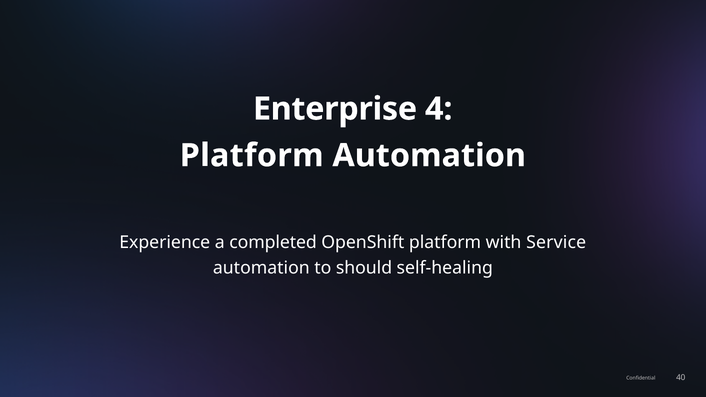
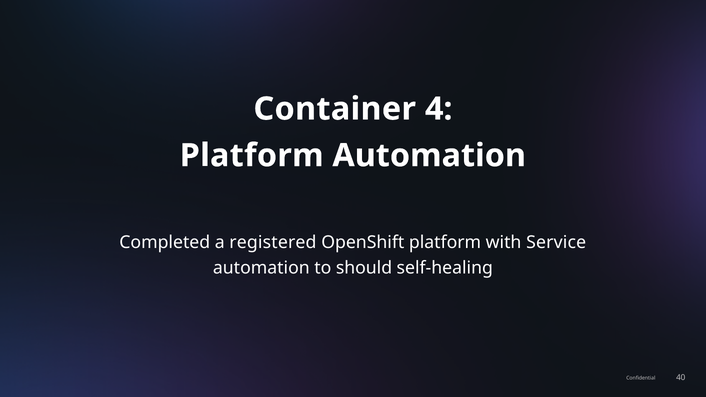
Enterprise: Enterprise -> Container
Experience: Experience -> Completed
completed: completed -> registered
